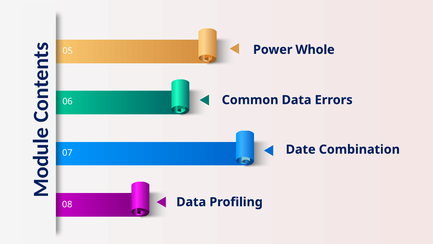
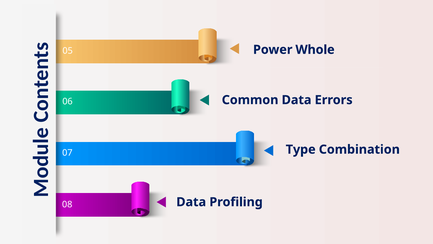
Date: Date -> Type
